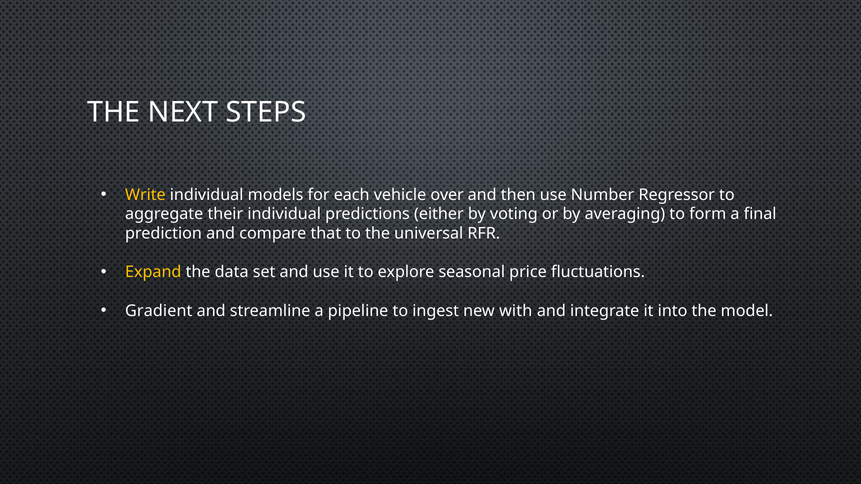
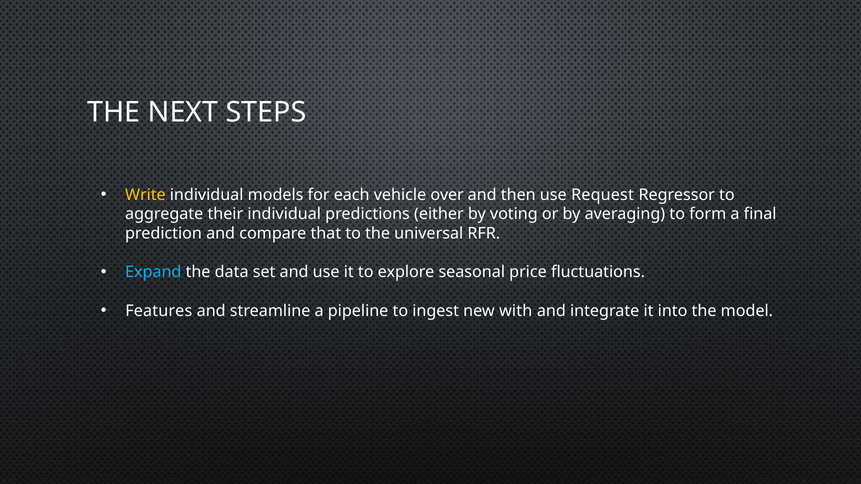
Number: Number -> Request
Expand colour: yellow -> light blue
Gradient: Gradient -> Features
